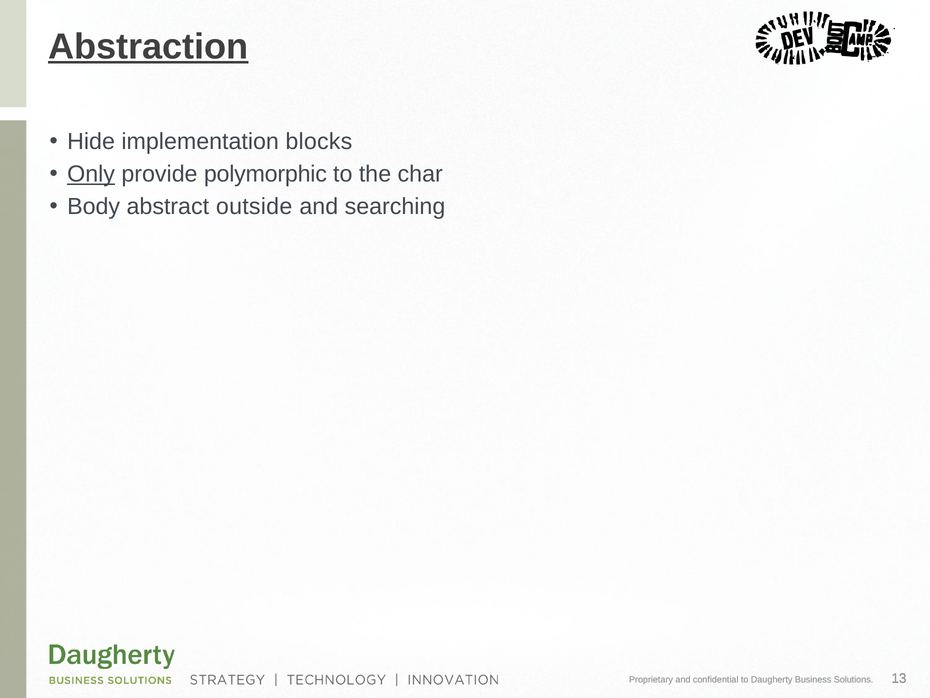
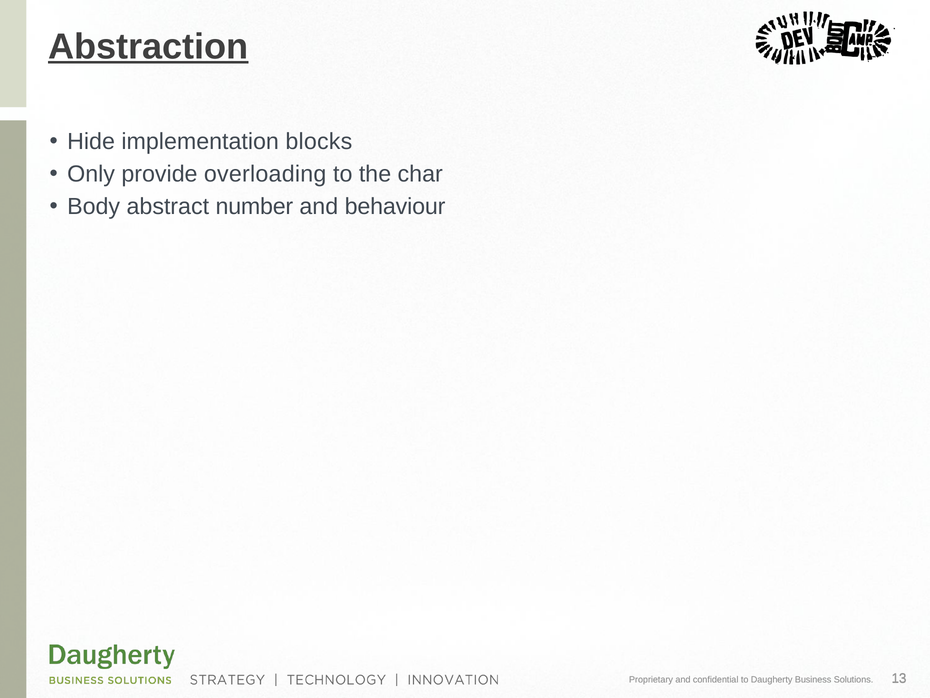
Only underline: present -> none
polymorphic: polymorphic -> overloading
outside: outside -> number
searching: searching -> behaviour
